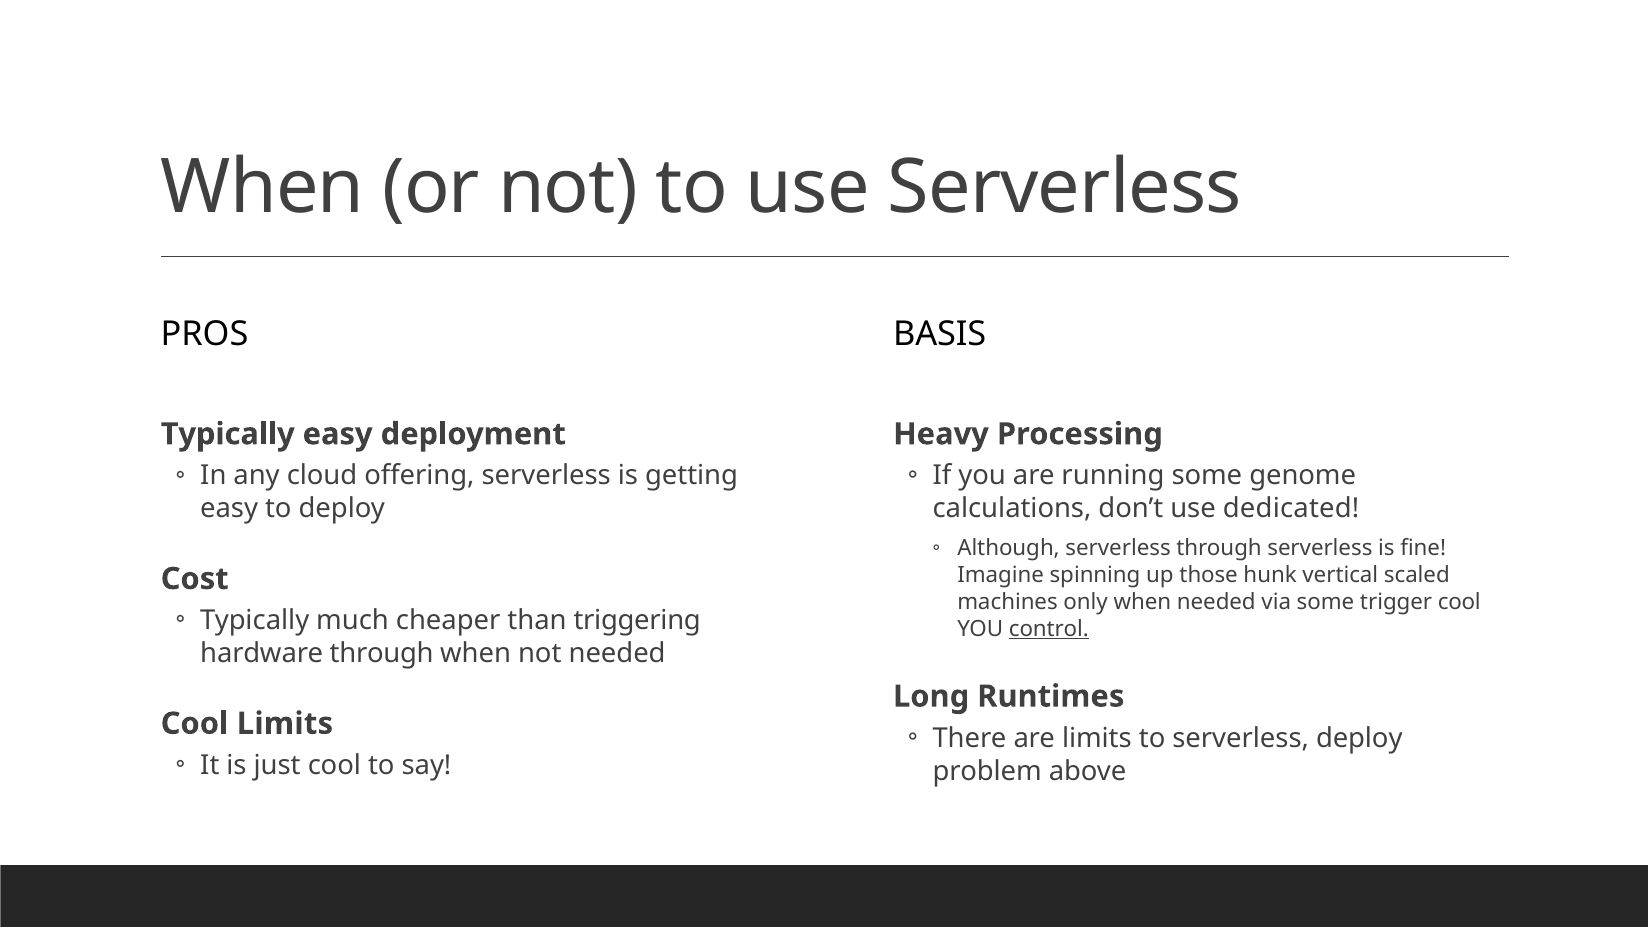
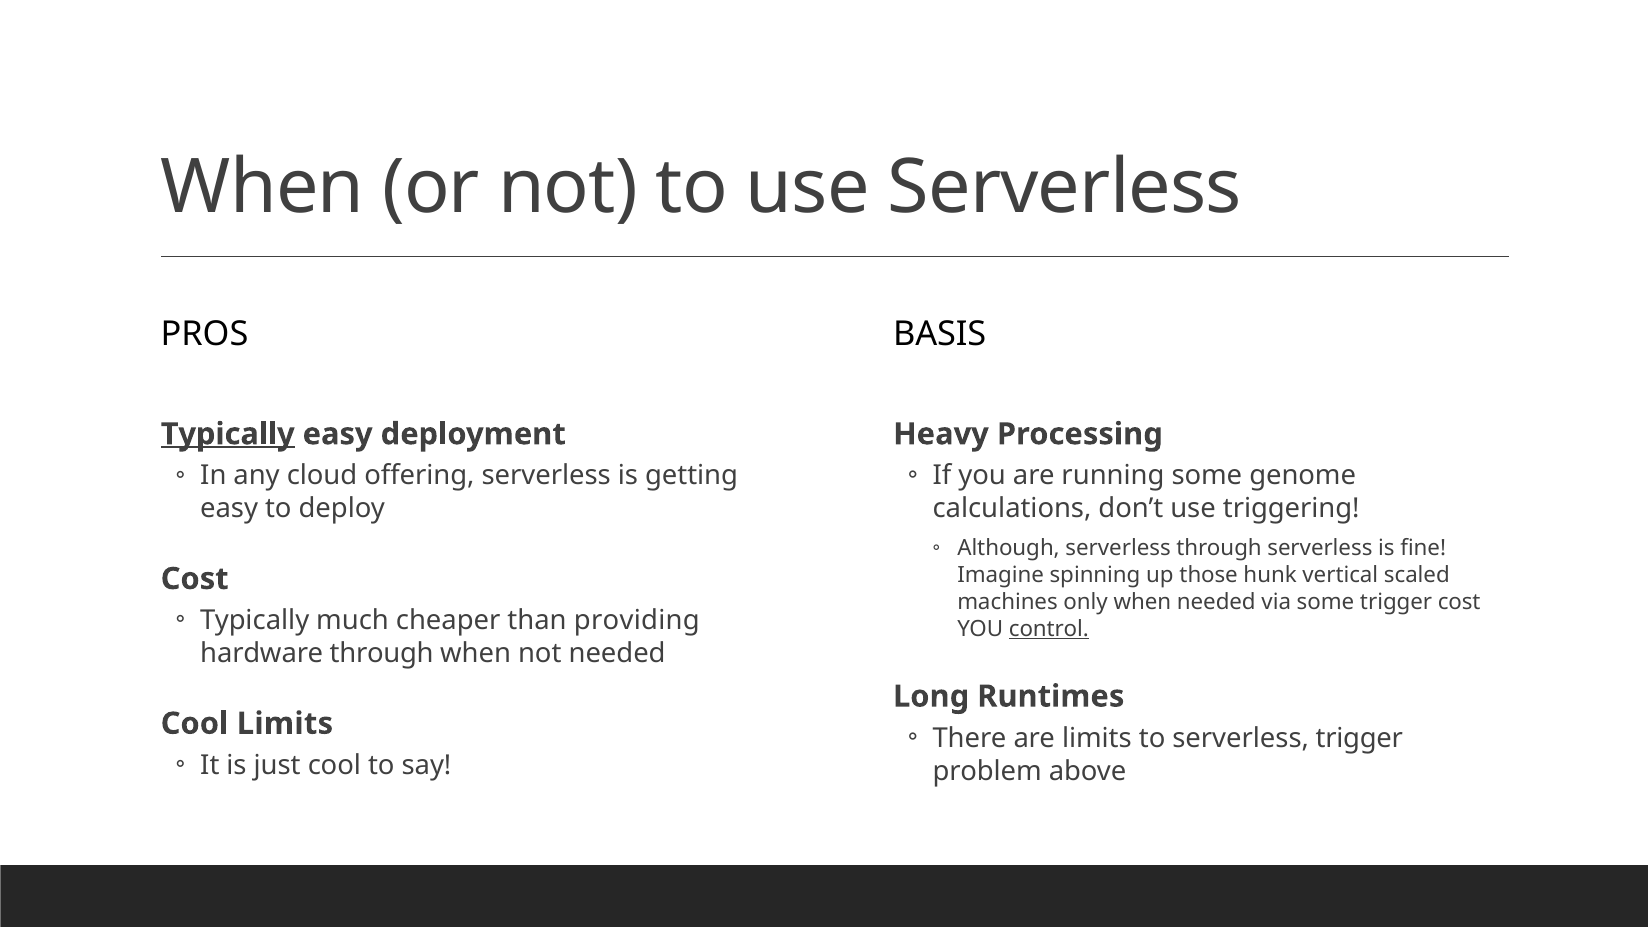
Typically at (228, 434) underline: none -> present
dedicated: dedicated -> triggering
trigger cool: cool -> cost
triggering: triggering -> providing
serverless deploy: deploy -> trigger
